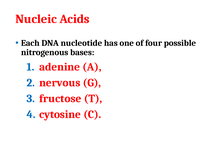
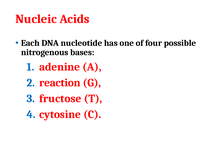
nervous: nervous -> reaction
